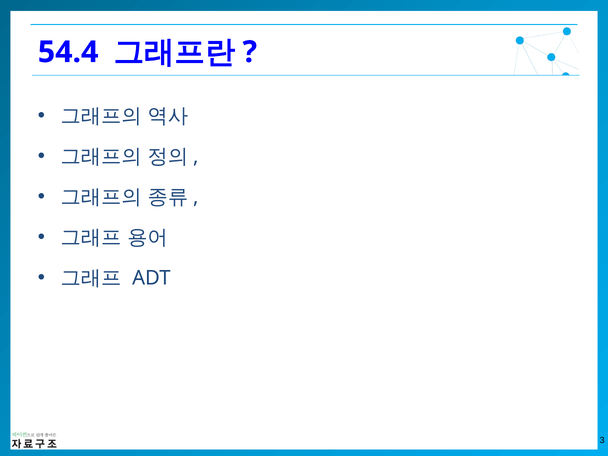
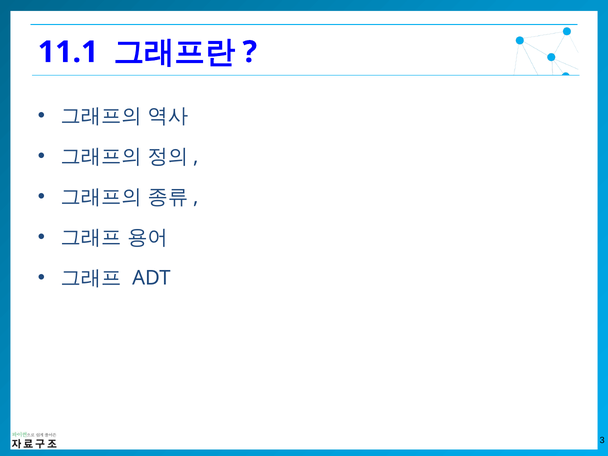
54.4: 54.4 -> 11.1
